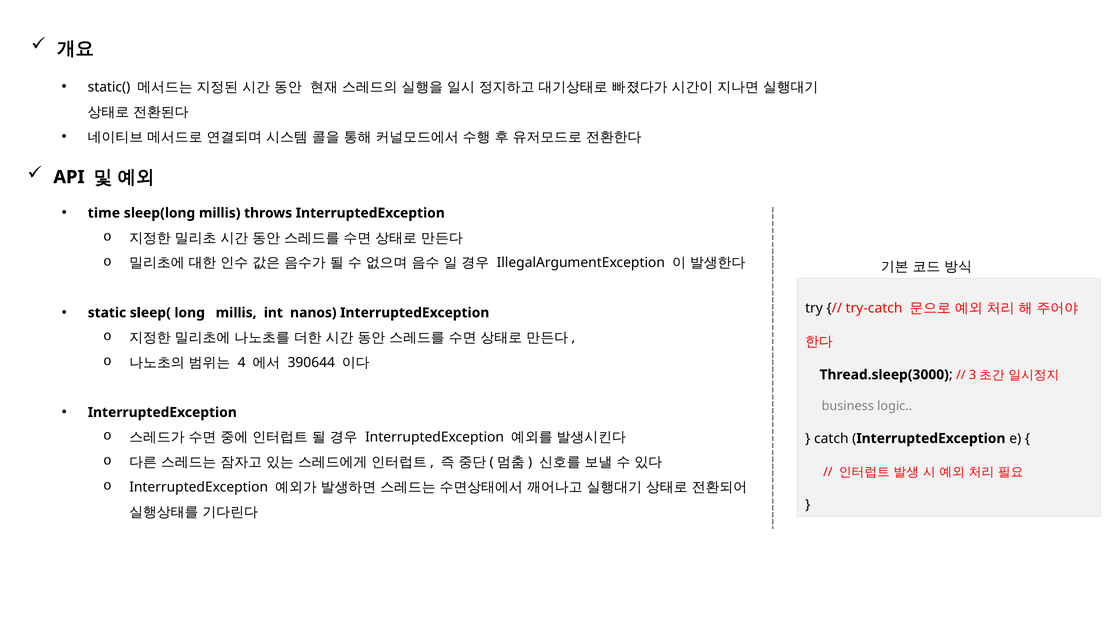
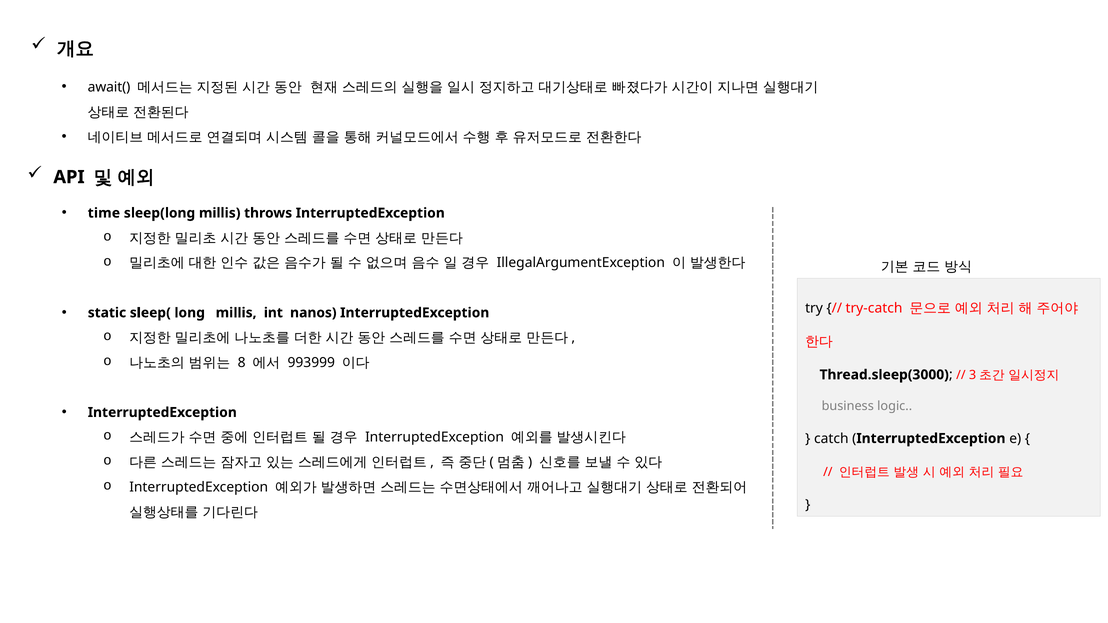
static(: static( -> await(
4: 4 -> 8
390644: 390644 -> 993999
